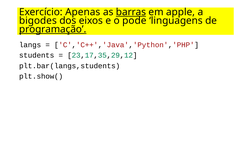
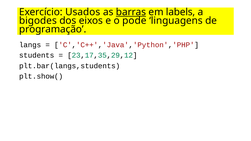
Apenas: Apenas -> Usados
apple: apple -> labels
programação underline: present -> none
